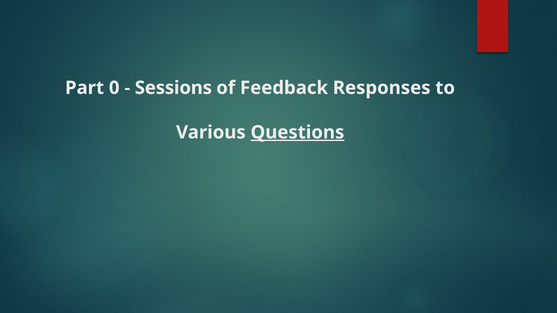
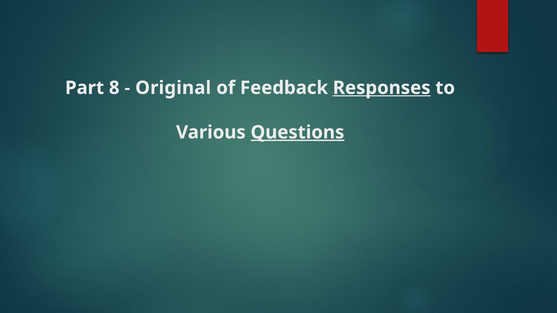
0: 0 -> 8
Sessions: Sessions -> Original
Responses underline: none -> present
